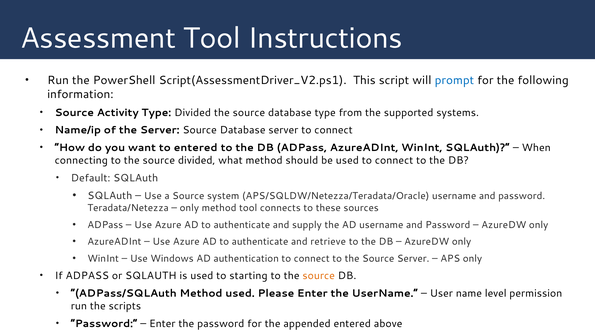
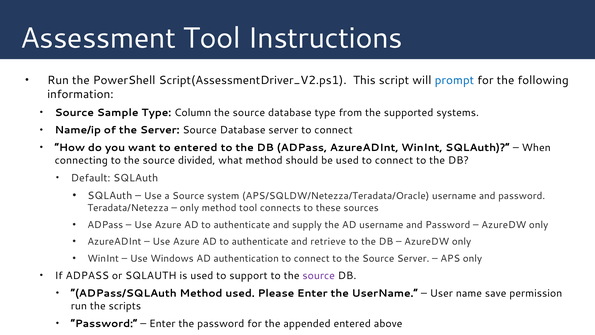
Activity: Activity -> Sample
Type Divided: Divided -> Column
starting: starting -> support
source at (319, 276) colour: orange -> purple
level: level -> save
